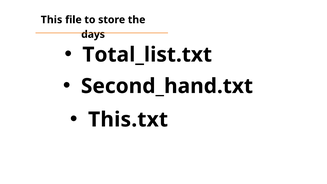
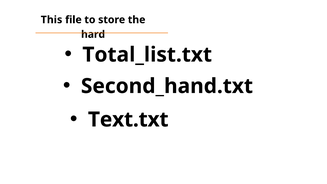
days: days -> hard
This.txt: This.txt -> Text.txt
